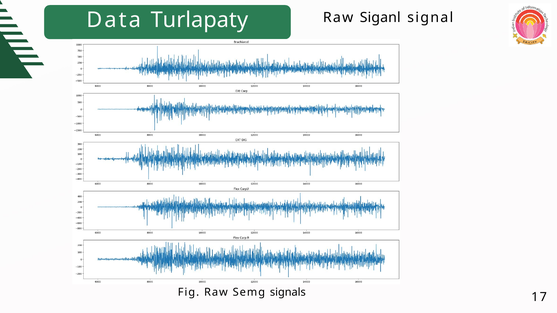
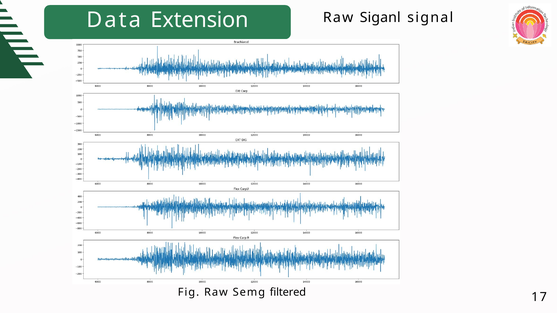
Turlapaty: Turlapaty -> Extension
signals: signals -> filtered
